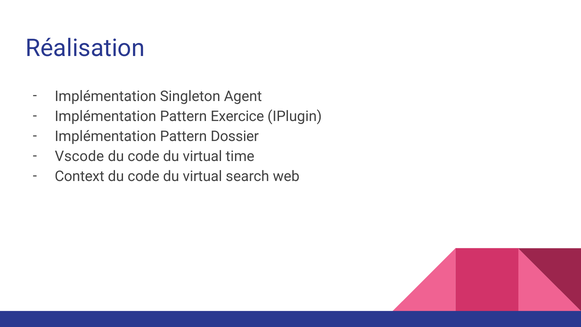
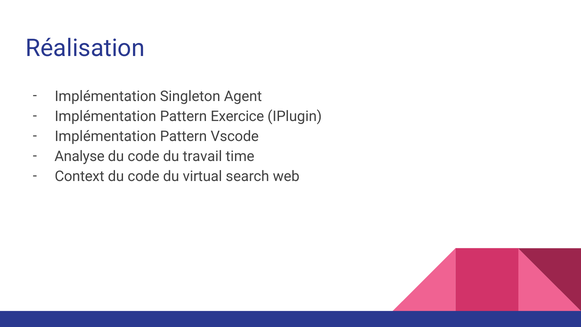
Dossier: Dossier -> Vscode
Vscode: Vscode -> Analyse
virtual at (202, 156): virtual -> travail
